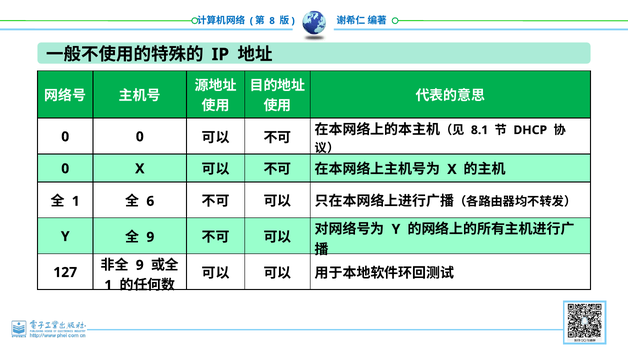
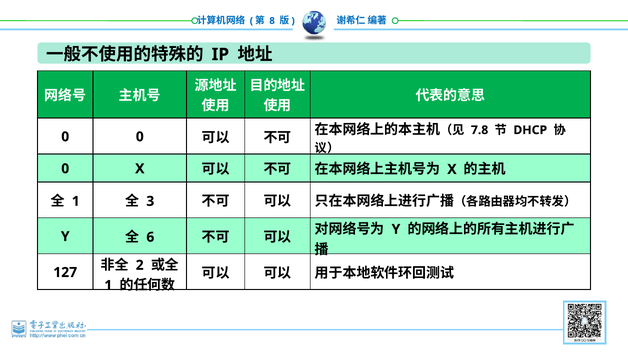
8.1: 8.1 -> 7.8
6: 6 -> 3
9 at (150, 237): 9 -> 6
9 at (140, 265): 9 -> 2
